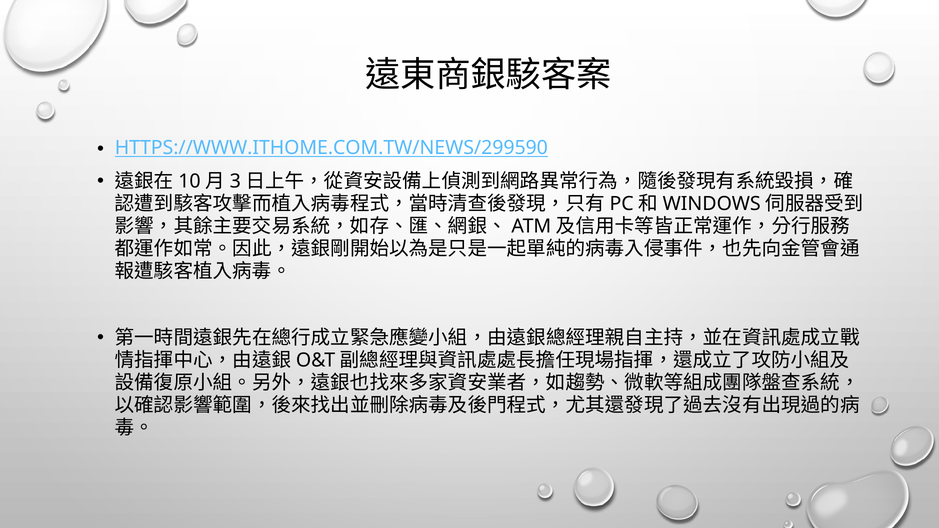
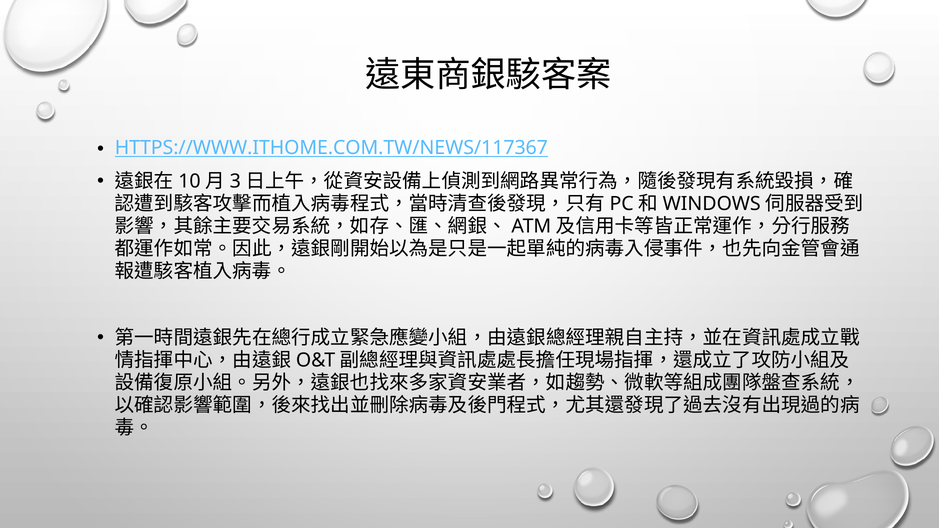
HTTPS://WWW.ITHOME.COM.TW/NEWS/299590: HTTPS://WWW.ITHOME.COM.TW/NEWS/299590 -> HTTPS://WWW.ITHOME.COM.TW/NEWS/117367
